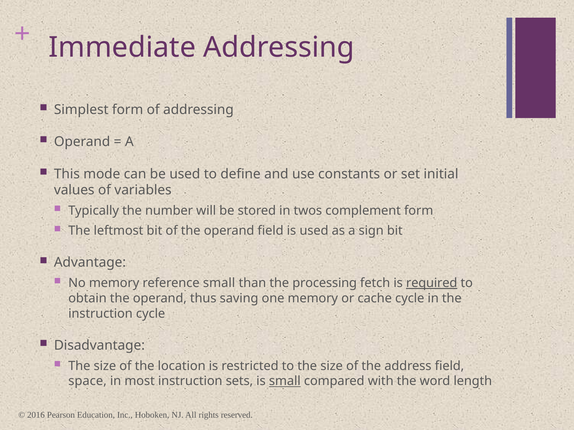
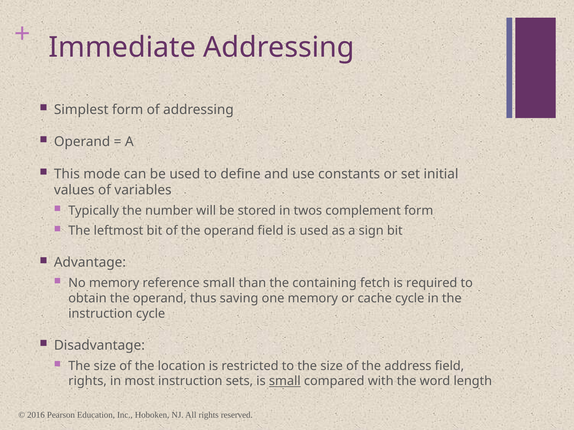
processing: processing -> containing
required underline: present -> none
space at (88, 382): space -> rights
